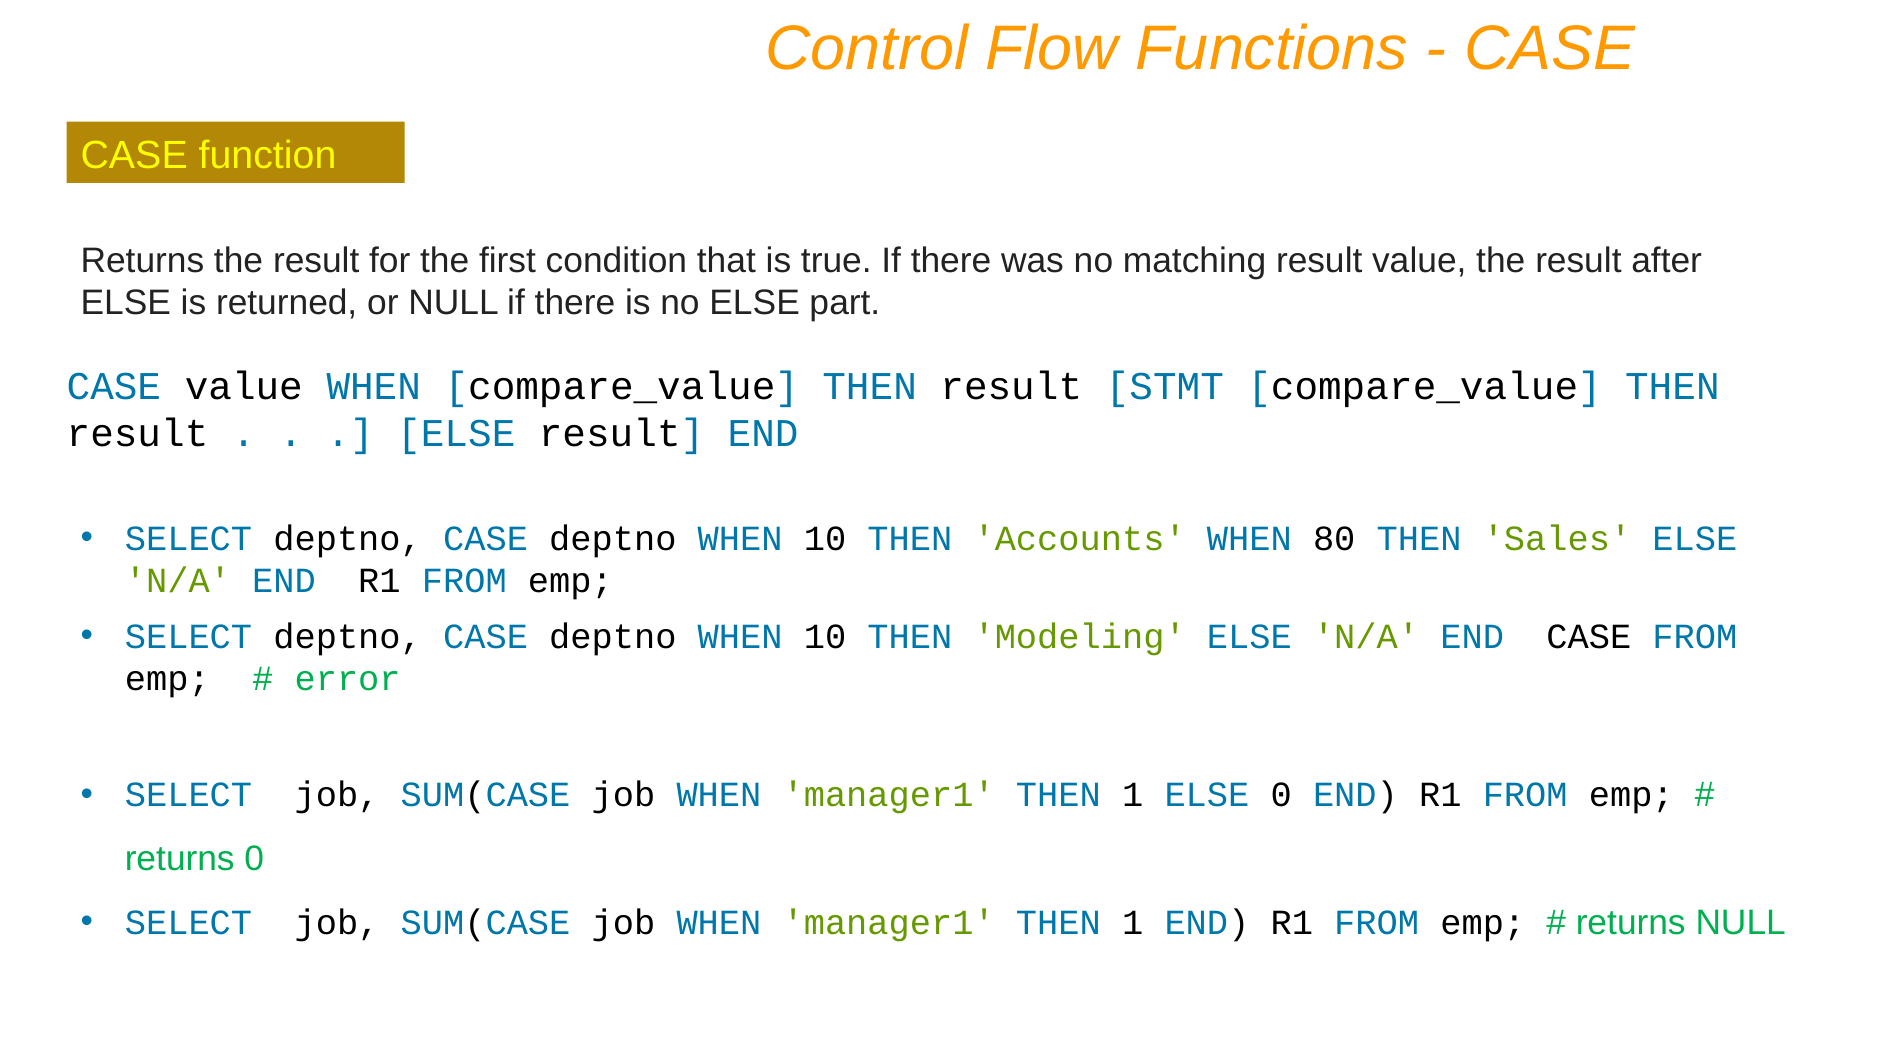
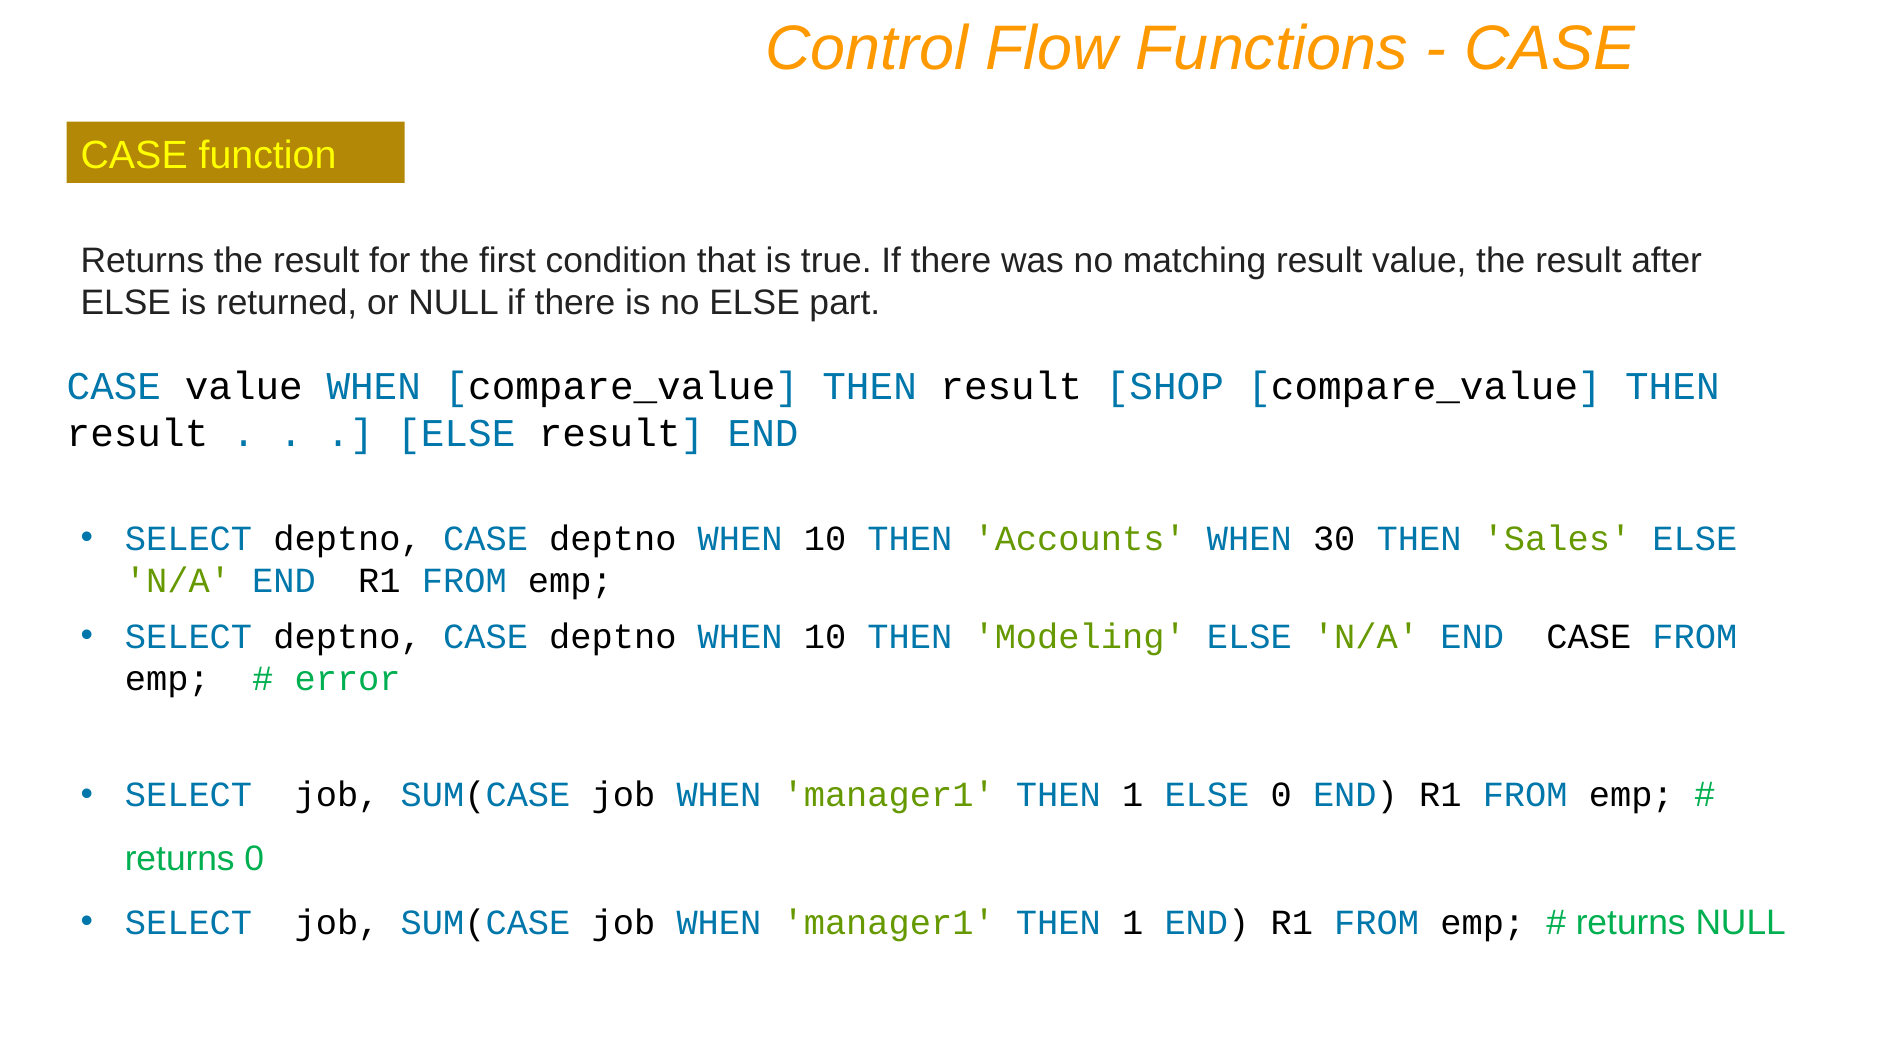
STMT: STMT -> SHOP
80: 80 -> 30
